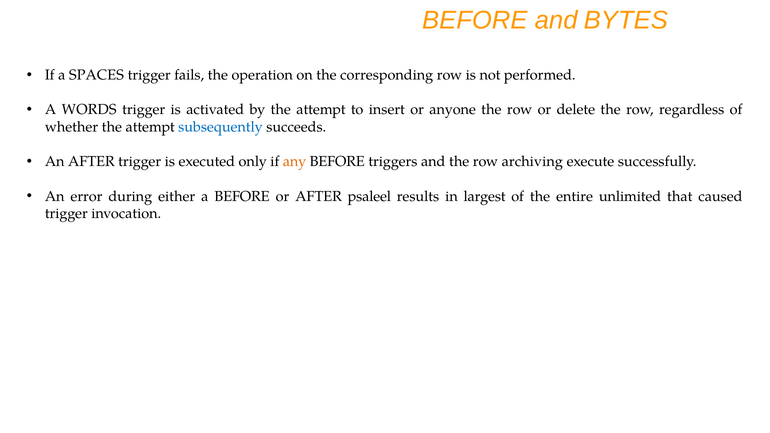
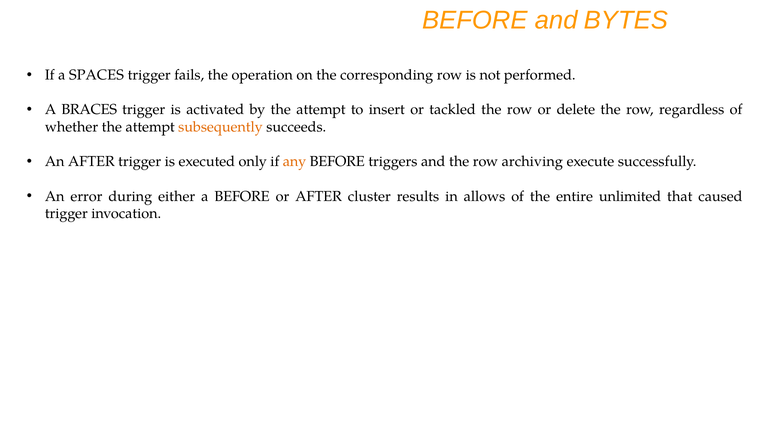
WORDS: WORDS -> BRACES
anyone: anyone -> tackled
subsequently colour: blue -> orange
psaleel: psaleel -> cluster
largest: largest -> allows
